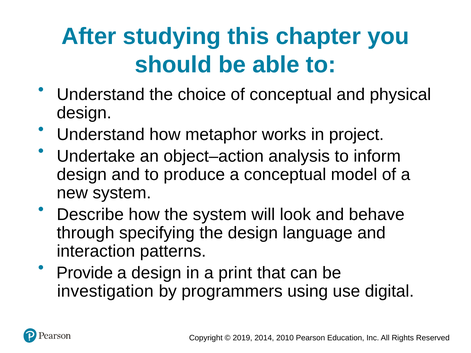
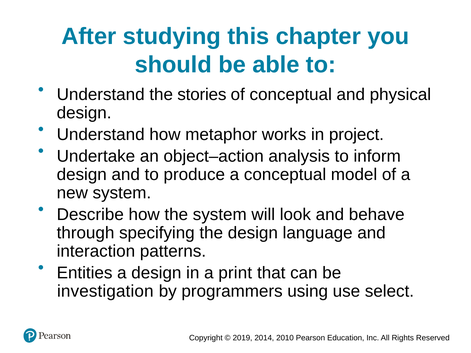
choice: choice -> stories
Provide: Provide -> Entities
digital: digital -> select
